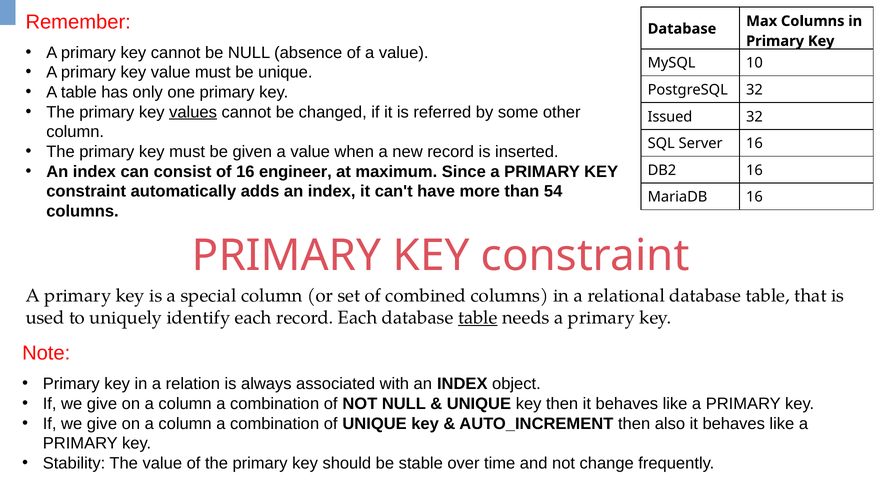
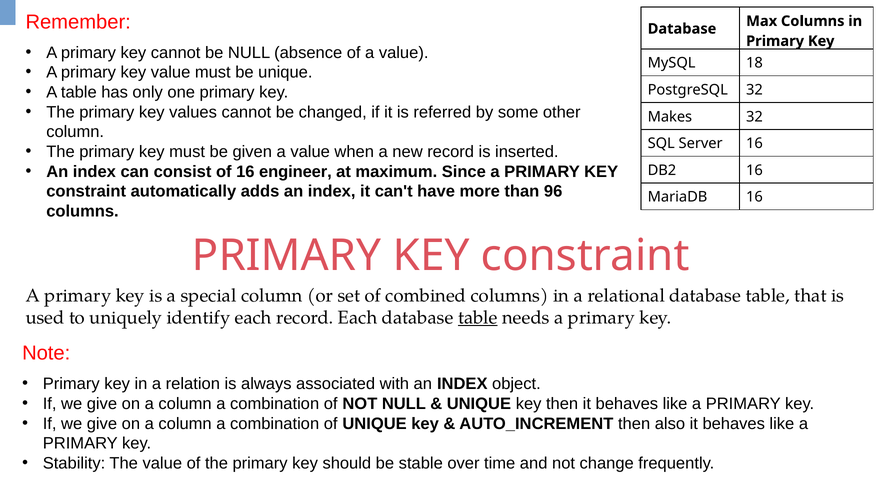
10: 10 -> 18
values underline: present -> none
Issued: Issued -> Makes
54: 54 -> 96
